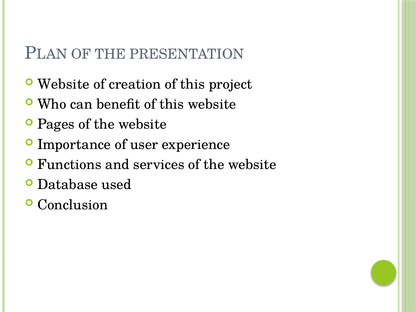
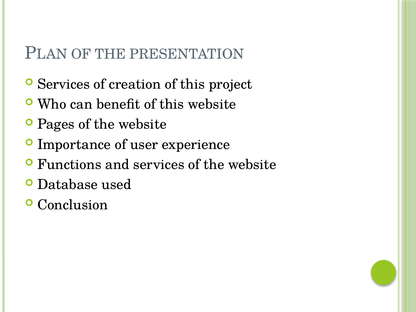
Website at (63, 84): Website -> Services
